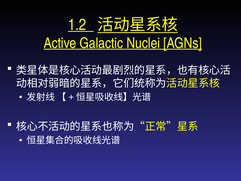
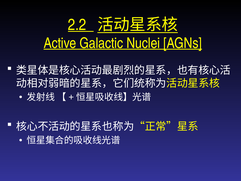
1.2: 1.2 -> 2.2
